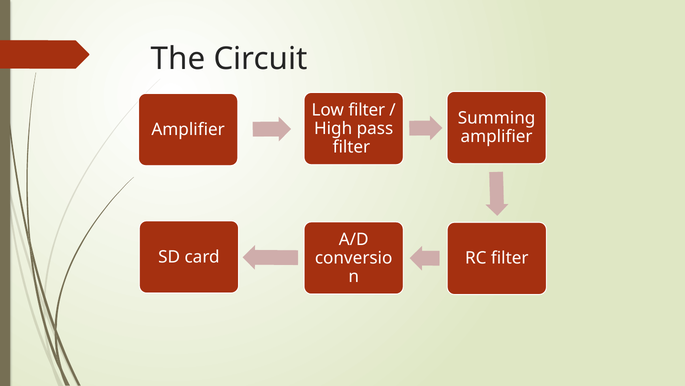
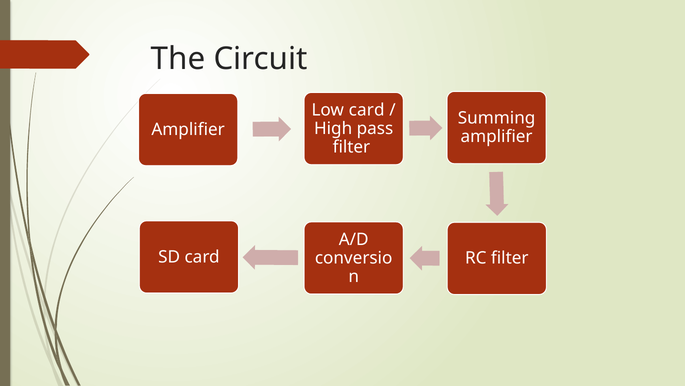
Low filter: filter -> card
